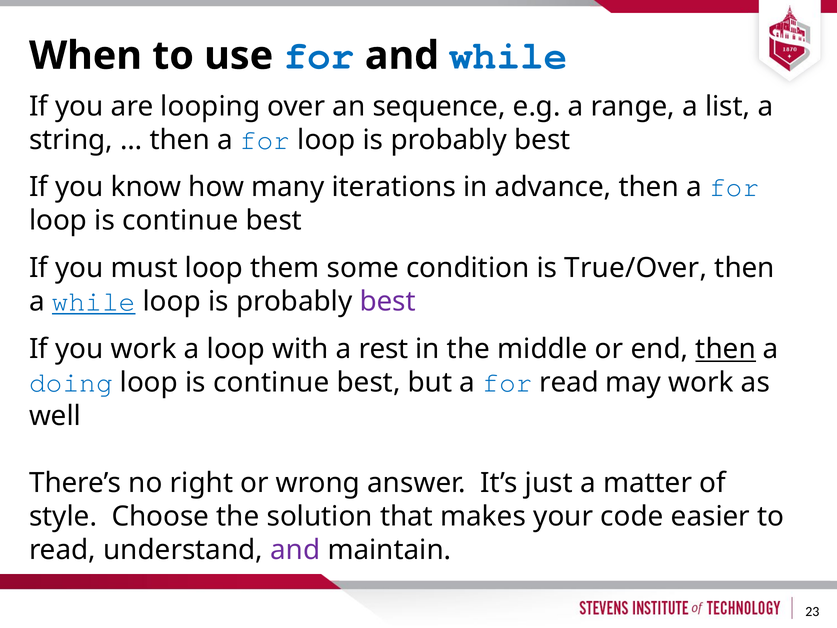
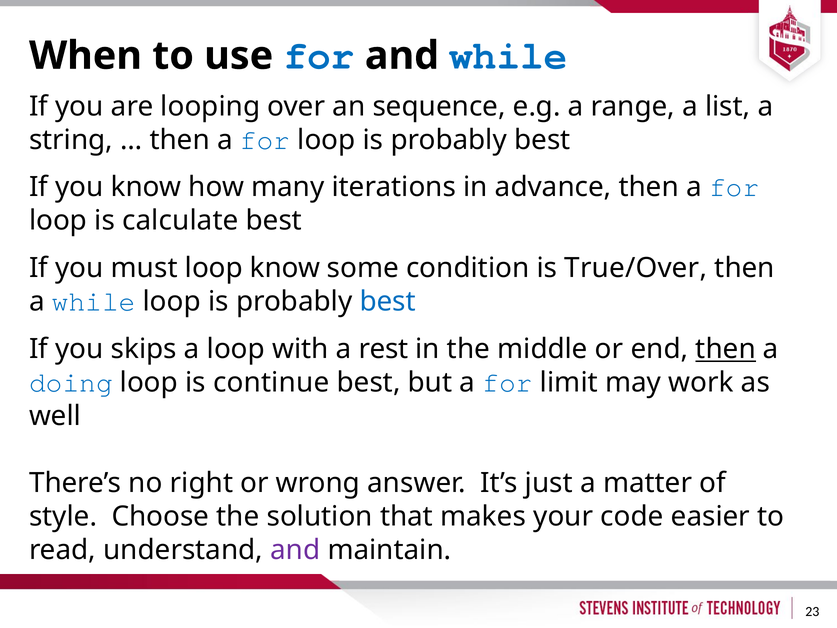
continue at (180, 221): continue -> calculate
loop them: them -> know
while at (94, 302) underline: present -> none
best at (388, 302) colour: purple -> blue
you work: work -> skips
for read: read -> limit
